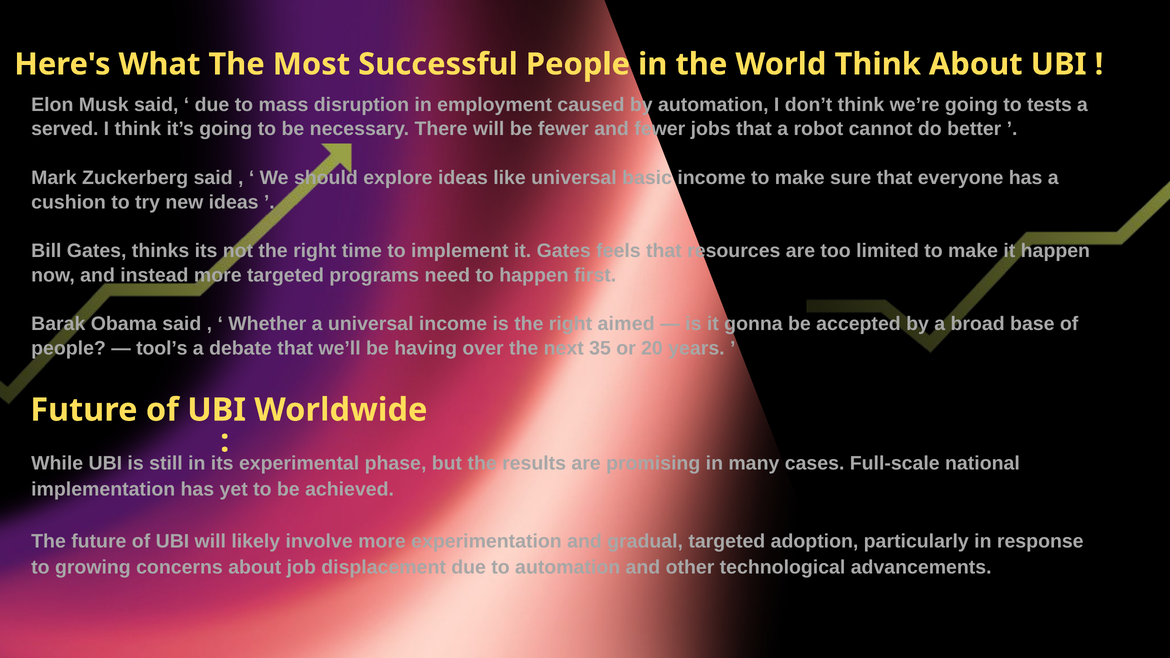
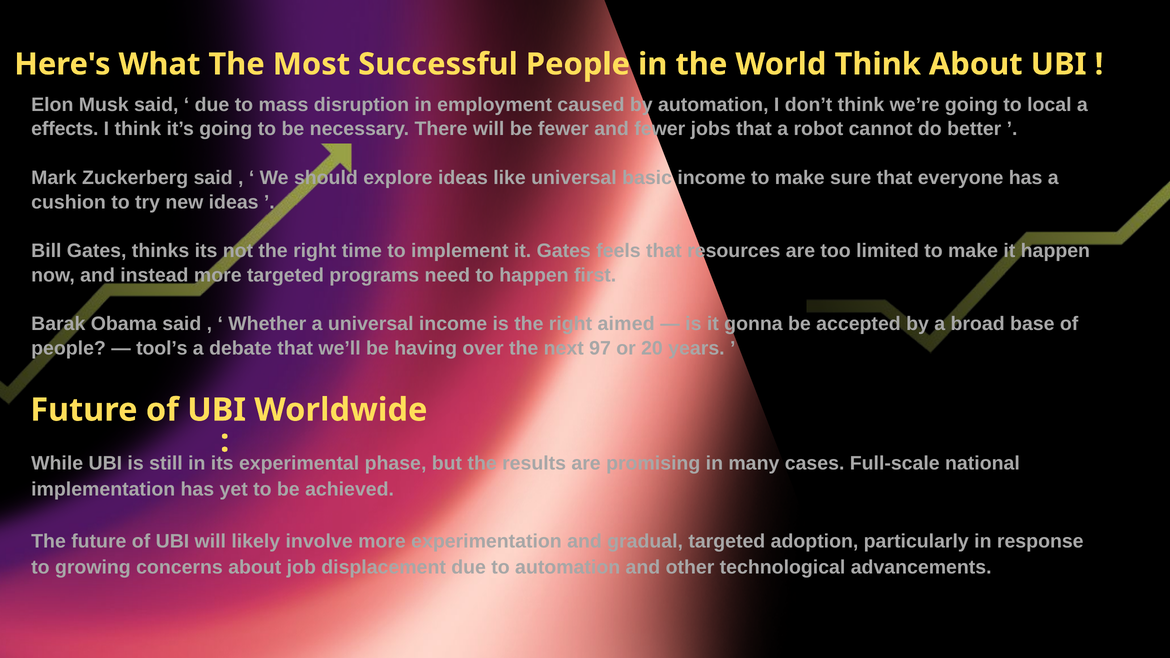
tests: tests -> local
served: served -> effects
35: 35 -> 97
